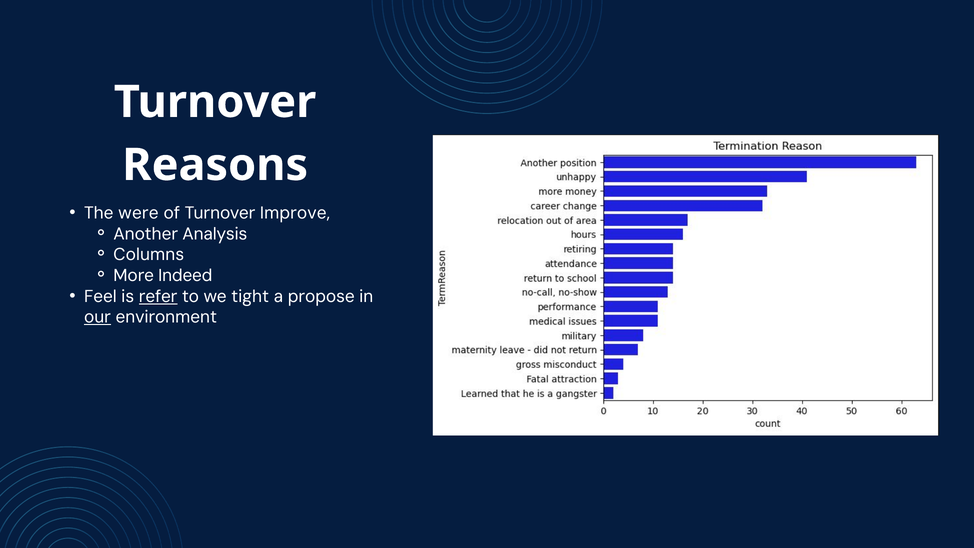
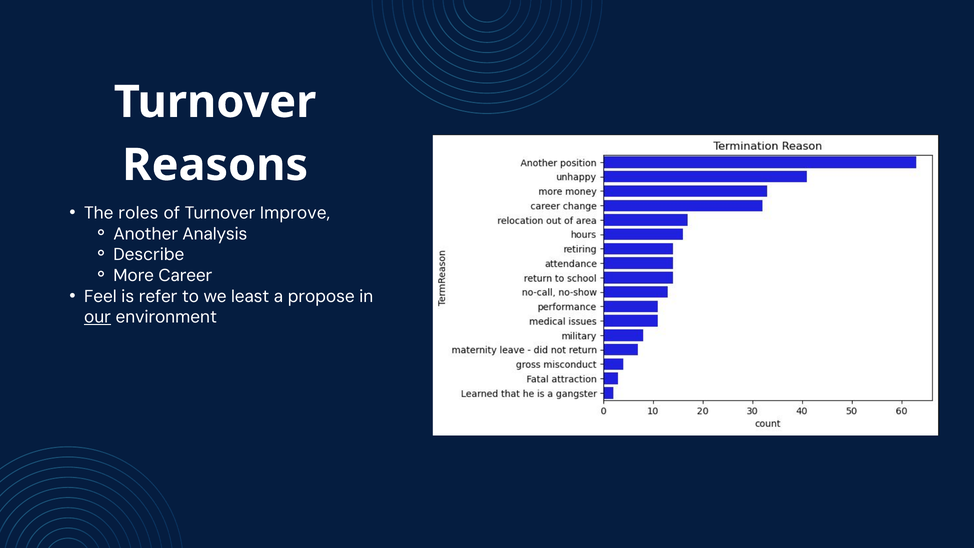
were: were -> roles
Columns: Columns -> Describe
Indeed: Indeed -> Career
refer underline: present -> none
tight: tight -> least
